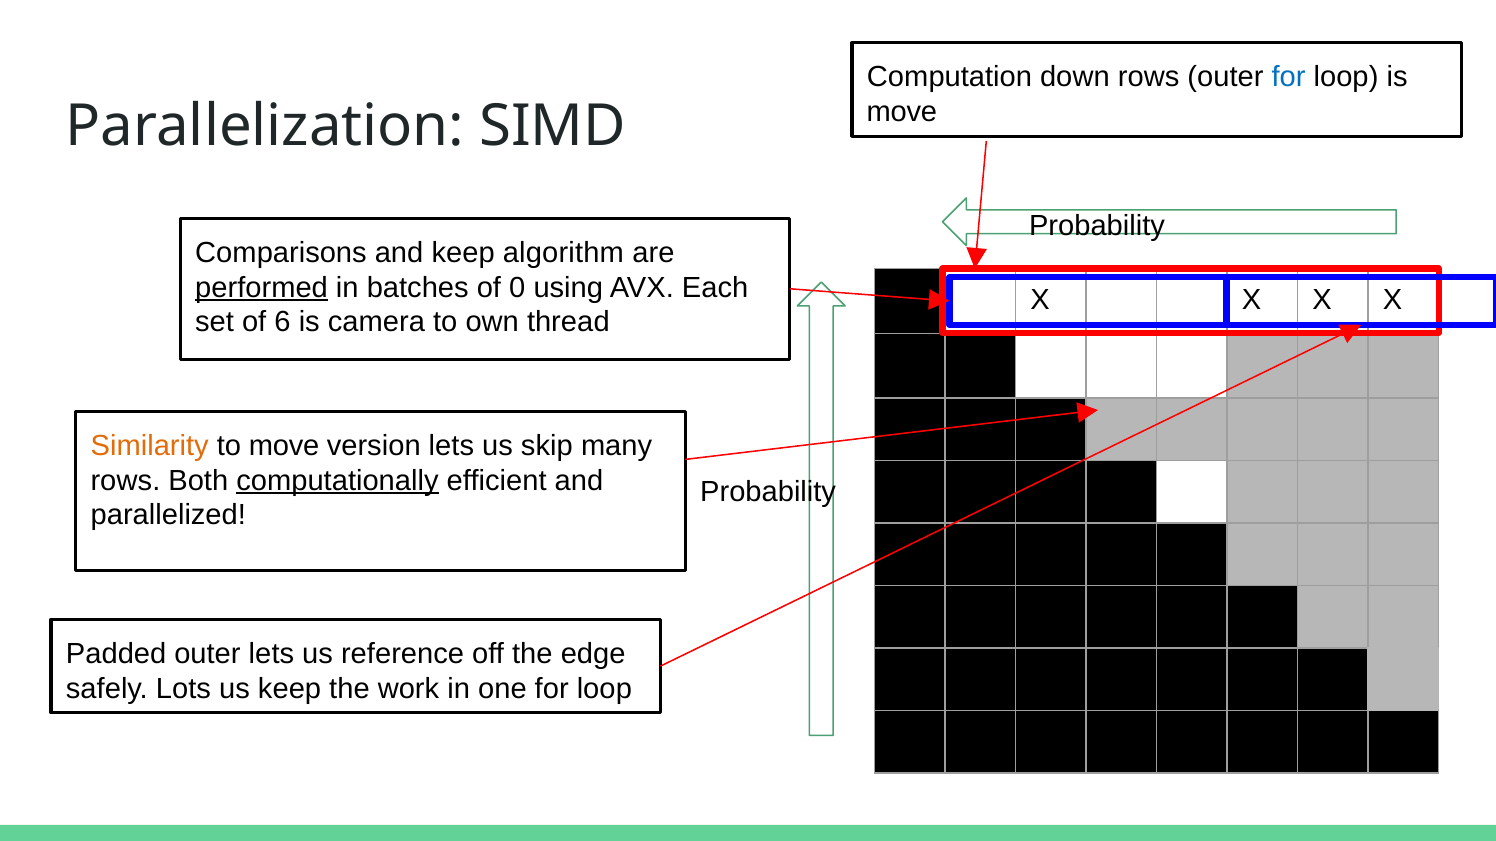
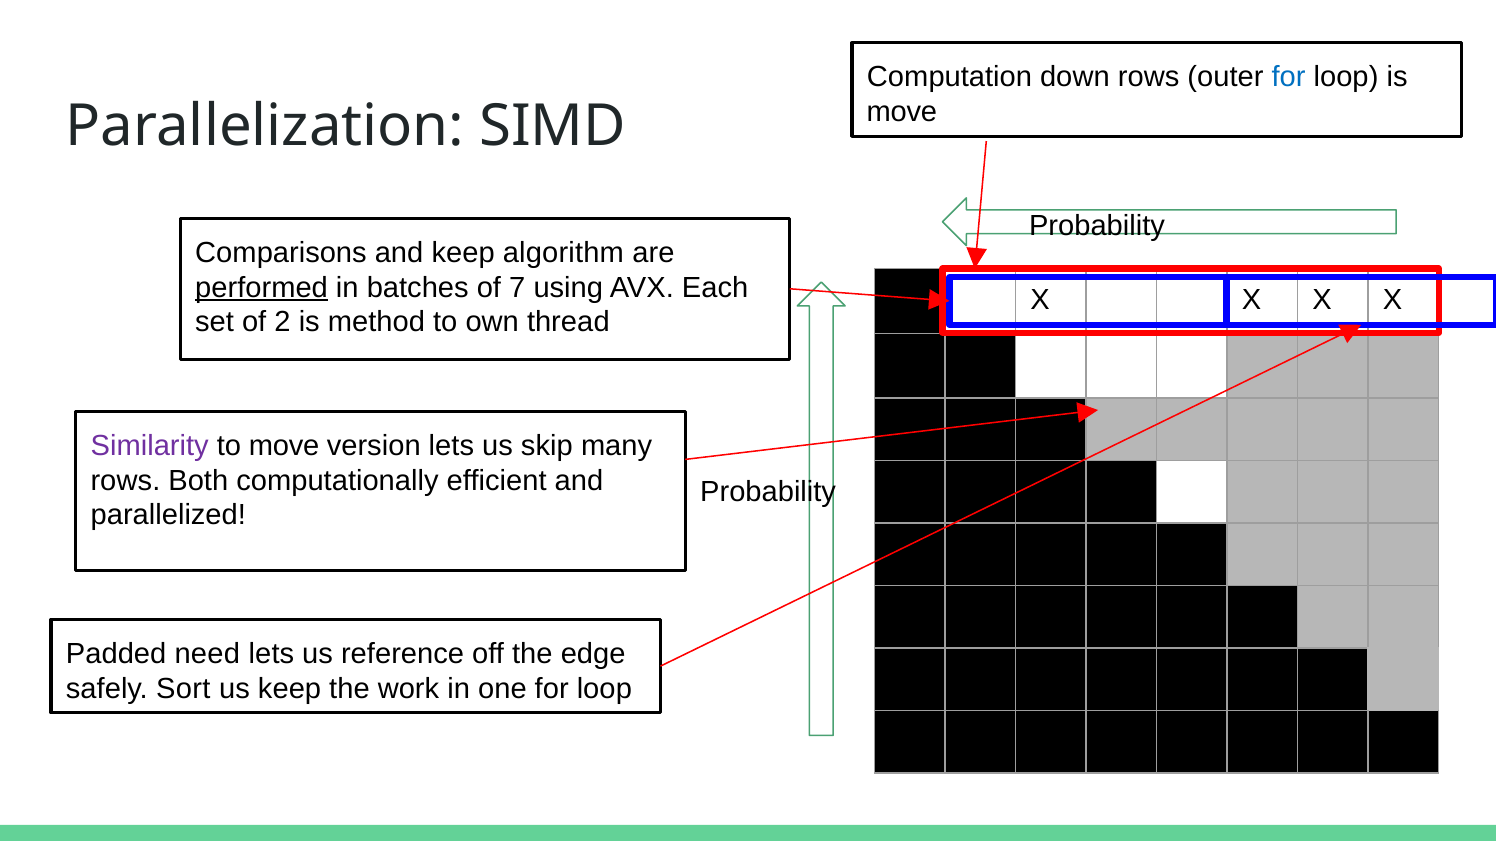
0: 0 -> 7
6: 6 -> 2
camera: camera -> method
Similarity colour: orange -> purple
computationally underline: present -> none
Padded outer: outer -> need
Lots: Lots -> Sort
